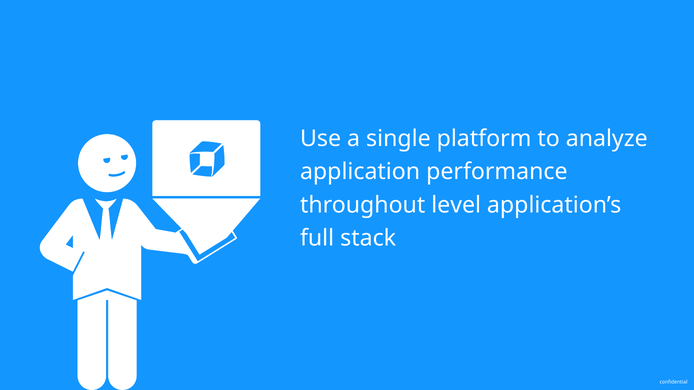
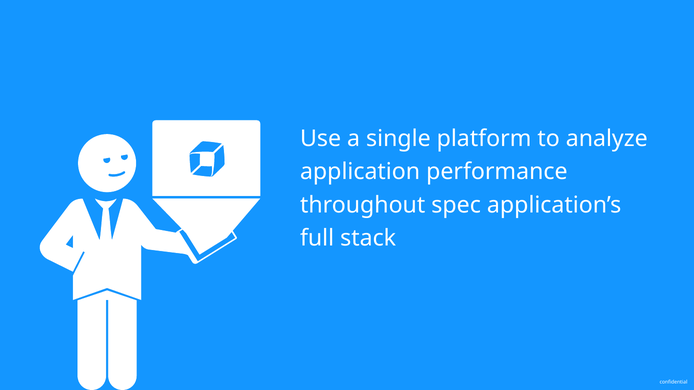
level: level -> spec
